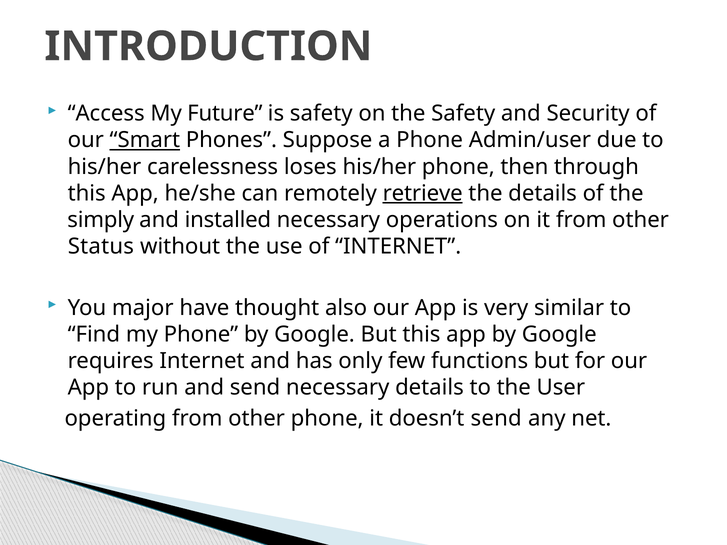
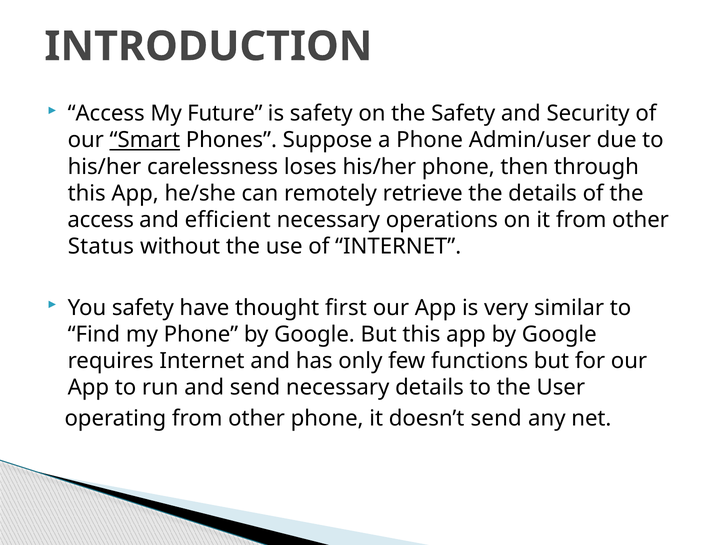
retrieve underline: present -> none
simply at (101, 220): simply -> access
installed: installed -> efficient
You major: major -> safety
also: also -> first
